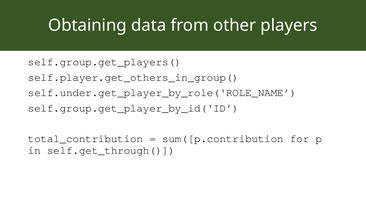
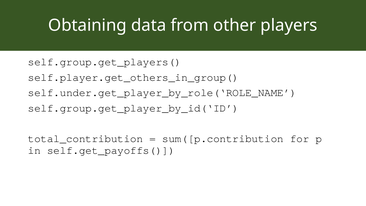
self.get_through(: self.get_through( -> self.get_payoffs(
